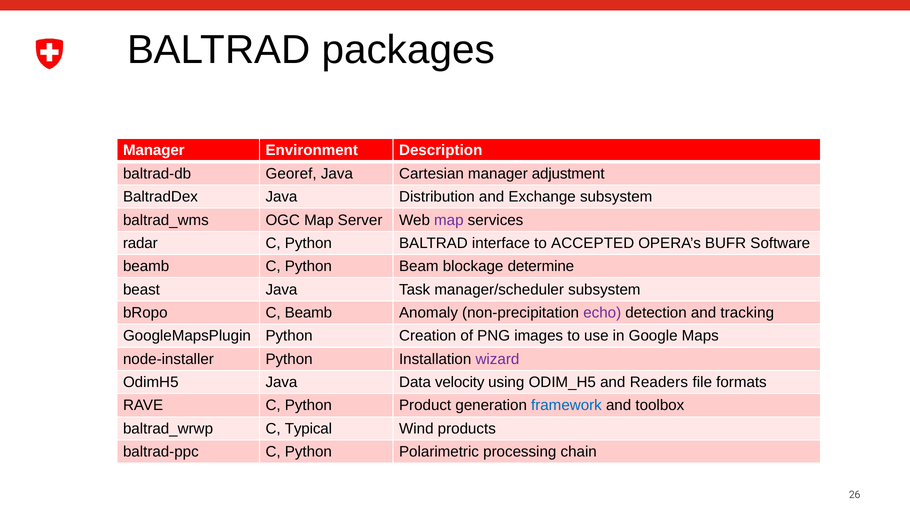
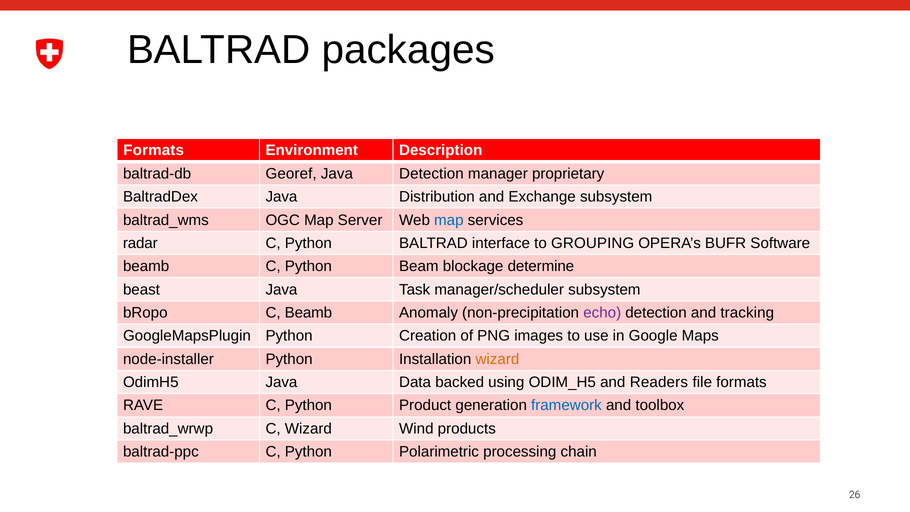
Manager at (154, 150): Manager -> Formats
Java Cartesian: Cartesian -> Detection
adjustment: adjustment -> proprietary
map at (449, 220) colour: purple -> blue
ACCEPTED: ACCEPTED -> GROUPING
wizard at (497, 359) colour: purple -> orange
velocity: velocity -> backed
C Typical: Typical -> Wizard
